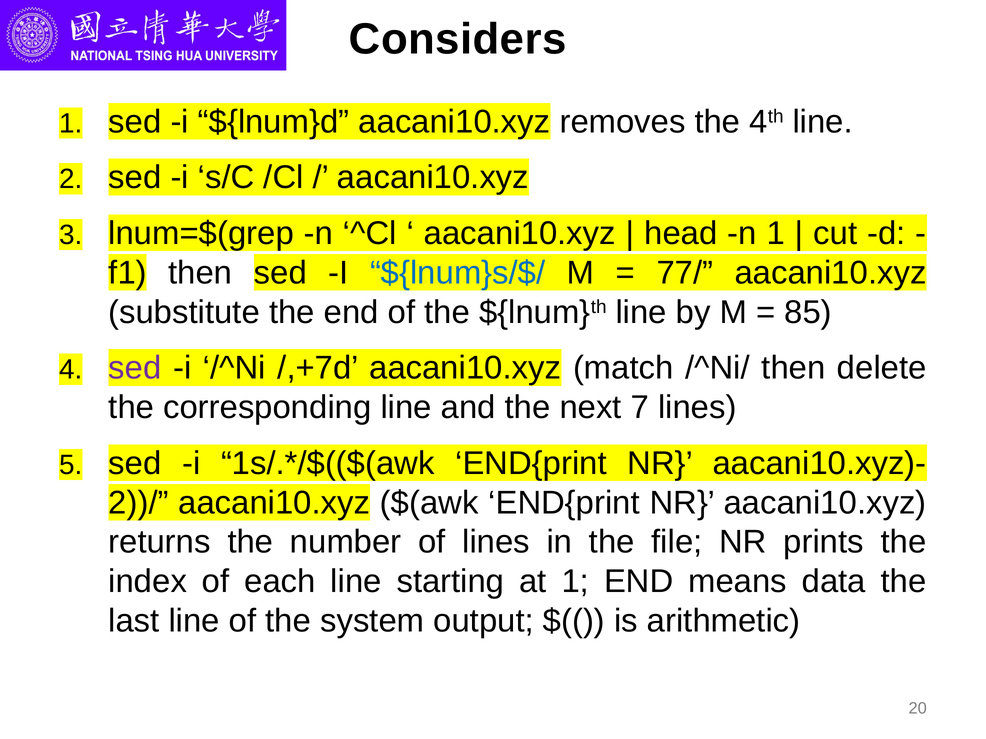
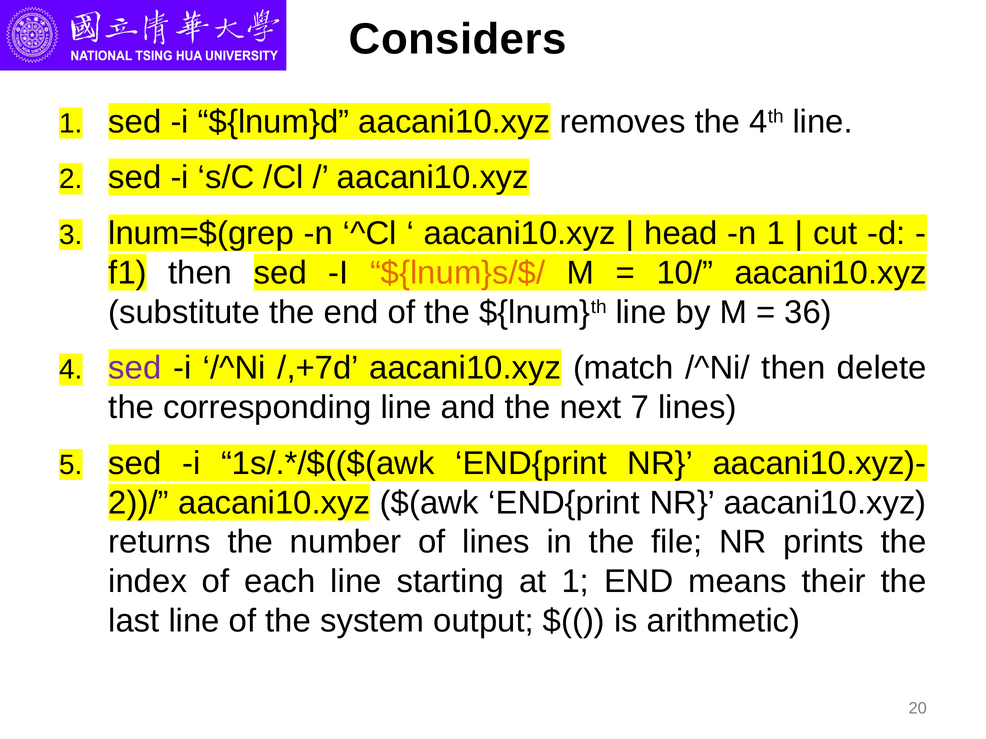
${lnum}s/$/ colour: blue -> orange
77/: 77/ -> 10/
85: 85 -> 36
data: data -> their
